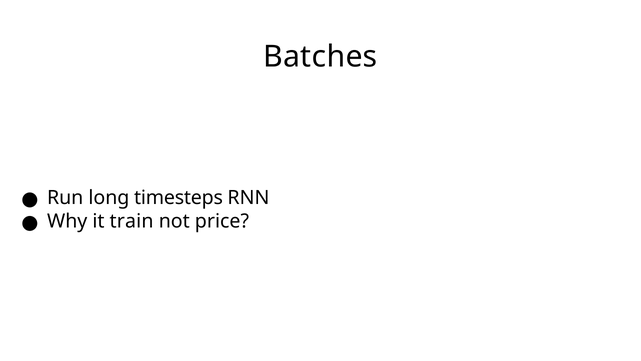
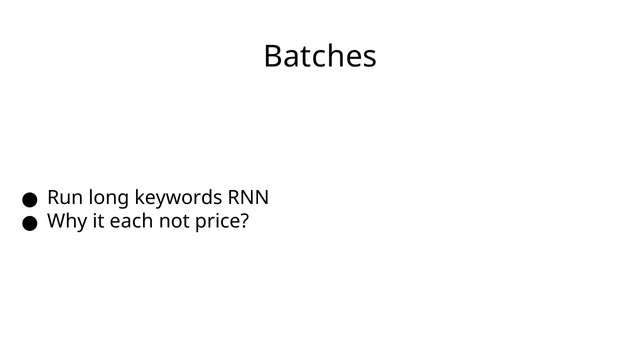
timesteps: timesteps -> keywords
train: train -> each
